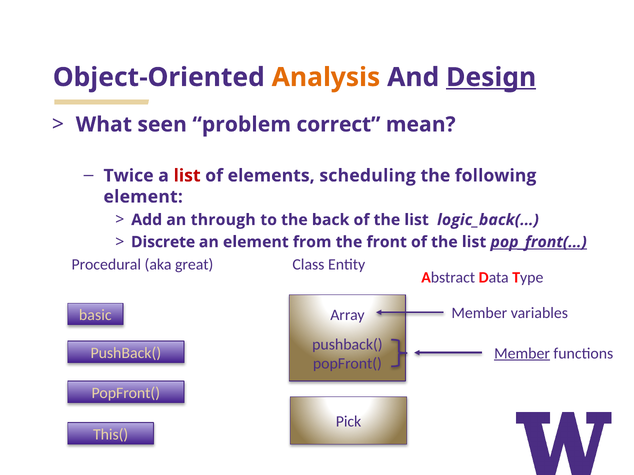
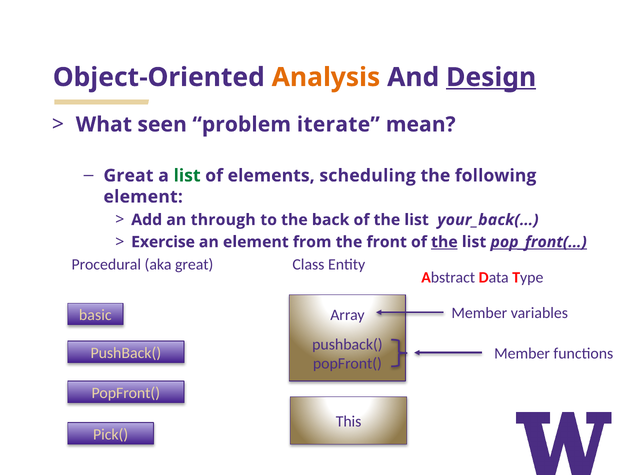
correct: correct -> iterate
Twice at (129, 176): Twice -> Great
list at (187, 176) colour: red -> green
logic_back(…: logic_back(… -> your_back(…
Discrete: Discrete -> Exercise
the at (444, 242) underline: none -> present
Member at (522, 354) underline: present -> none
Pick: Pick -> This
This(: This( -> Pick(
